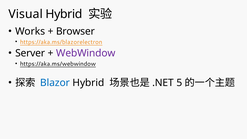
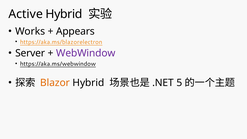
Visual: Visual -> Active
Browser: Browser -> Appears
Blazor colour: blue -> orange
